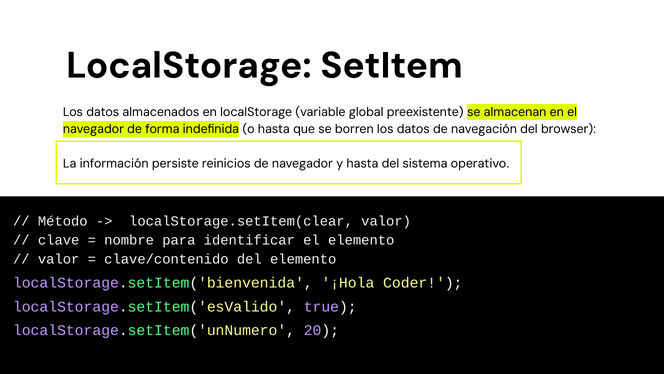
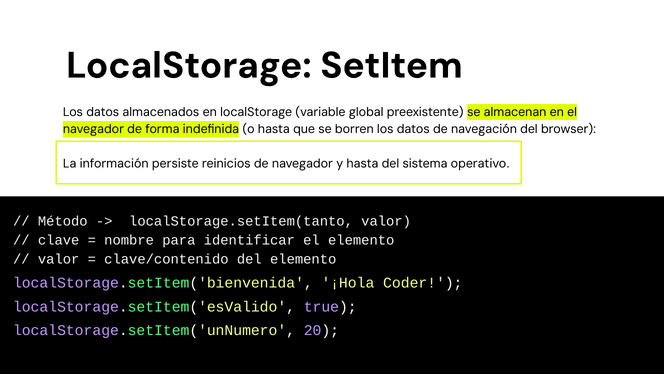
localStorage.setItem(clear: localStorage.setItem(clear -> localStorage.setItem(tanto
